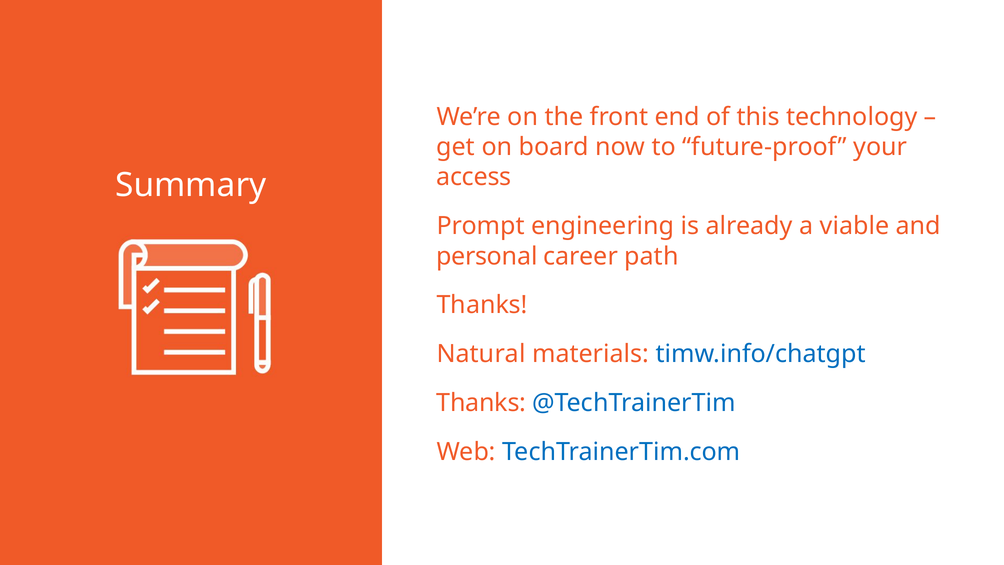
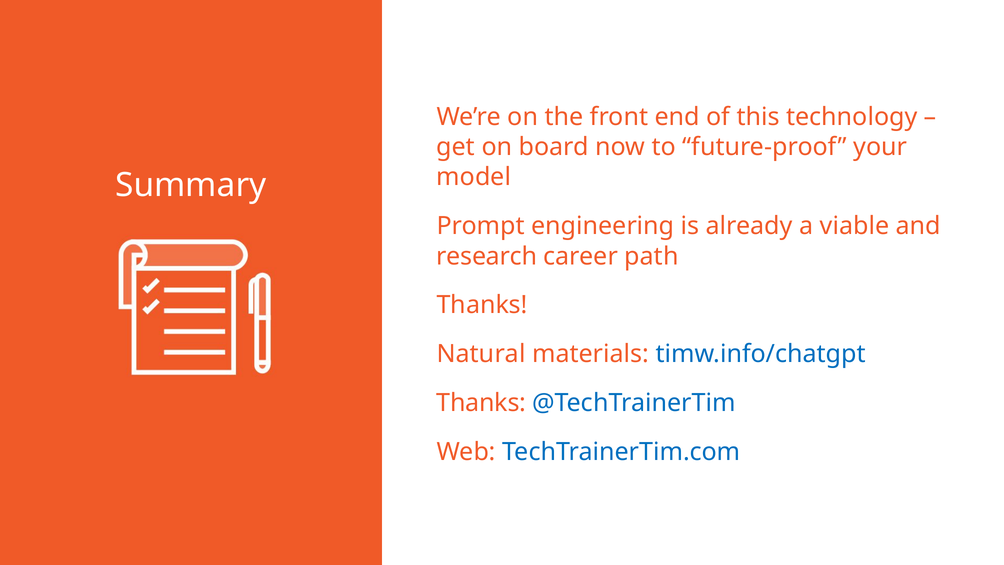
access: access -> model
personal: personal -> research
